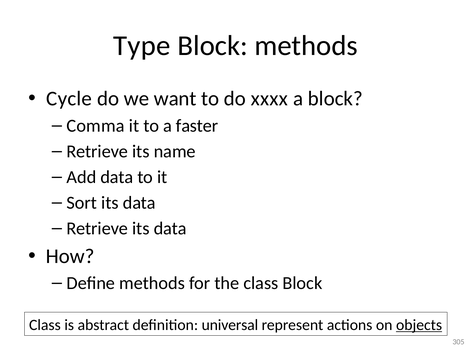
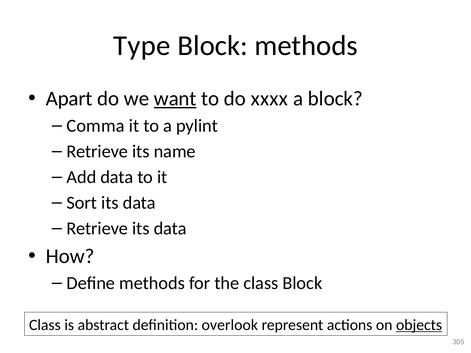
Cycle: Cycle -> Apart
want underline: none -> present
faster: faster -> pylint
universal: universal -> overlook
